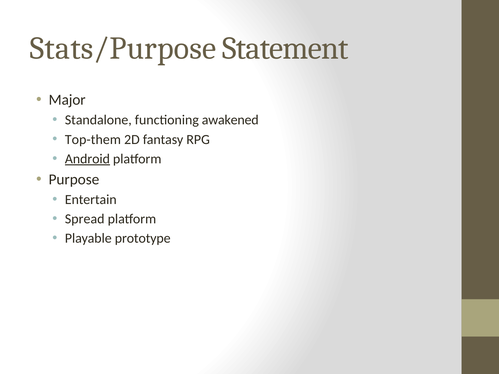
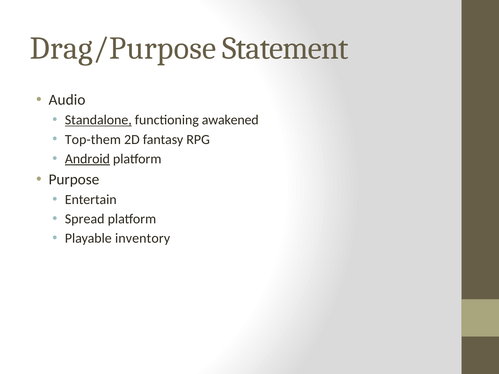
Stats/Purpose: Stats/Purpose -> Drag/Purpose
Major: Major -> Audio
Standalone underline: none -> present
prototype: prototype -> inventory
